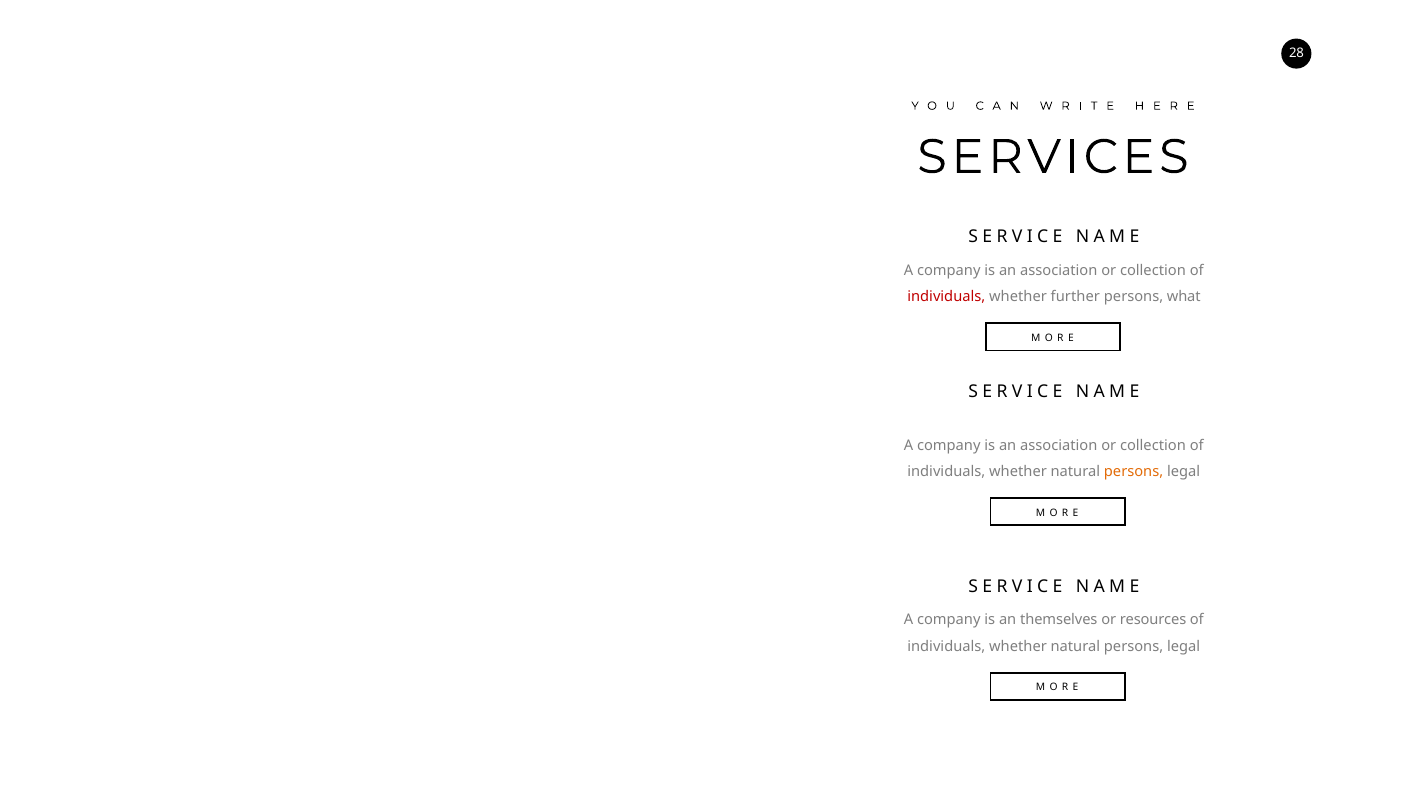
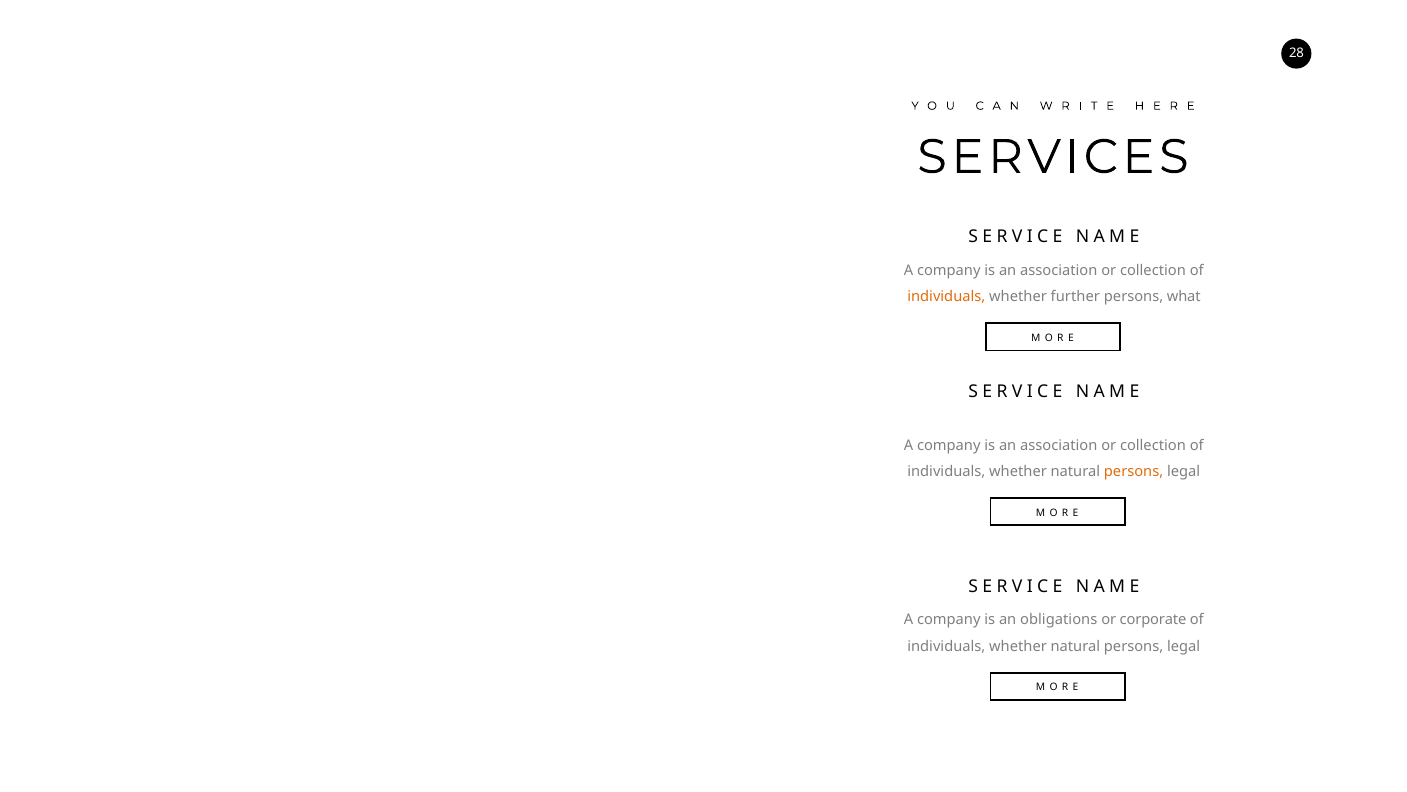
individuals at (946, 297) colour: red -> orange
themselves: themselves -> obligations
resources: resources -> corporate
